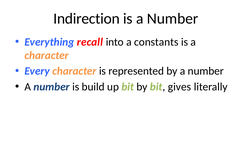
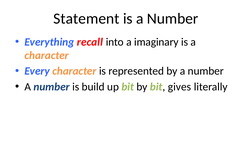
Indirection: Indirection -> Statement
constants: constants -> imaginary
